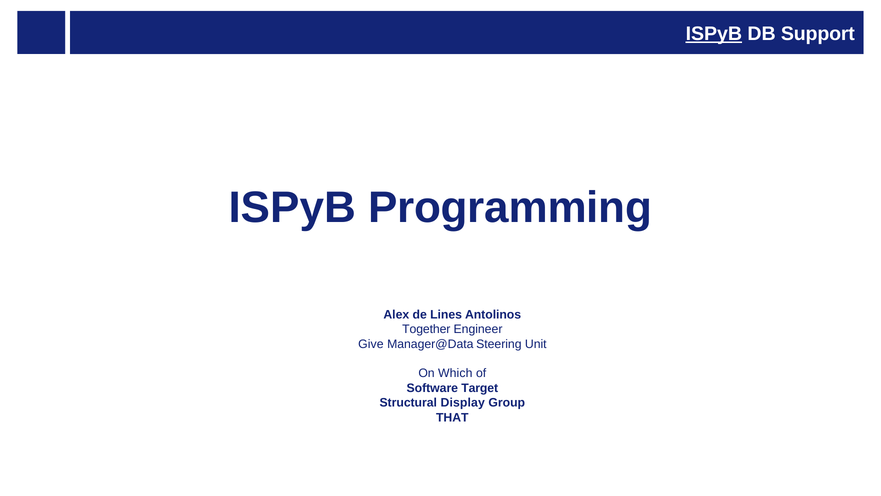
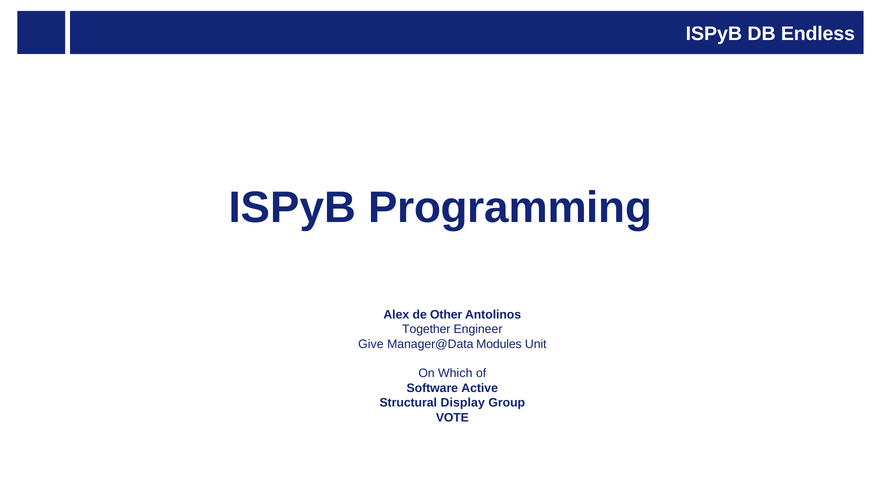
ISPyB at (714, 34) underline: present -> none
Support: Support -> Endless
Lines: Lines -> Other
Steering: Steering -> Modules
Target: Target -> Active
THAT: THAT -> VOTE
